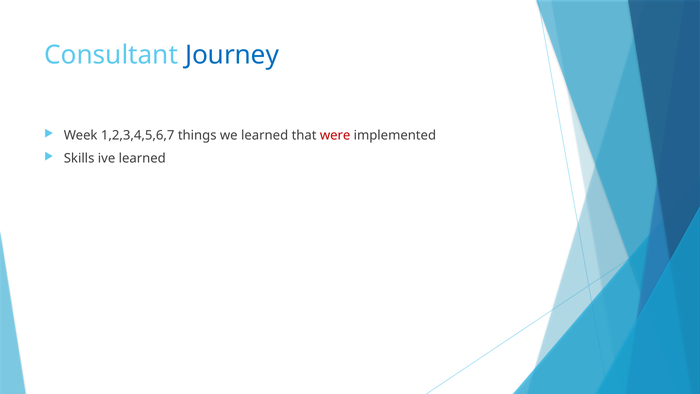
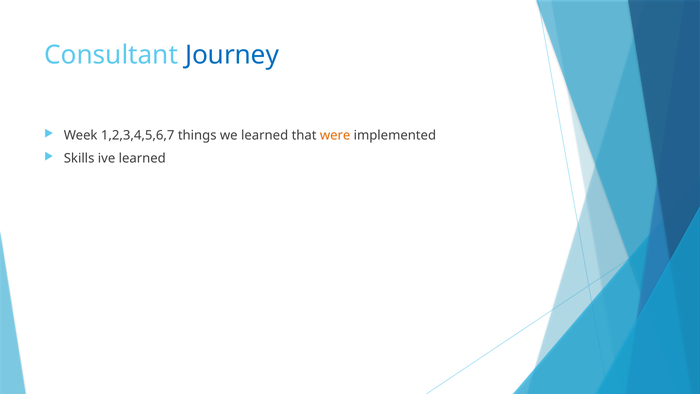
were colour: red -> orange
